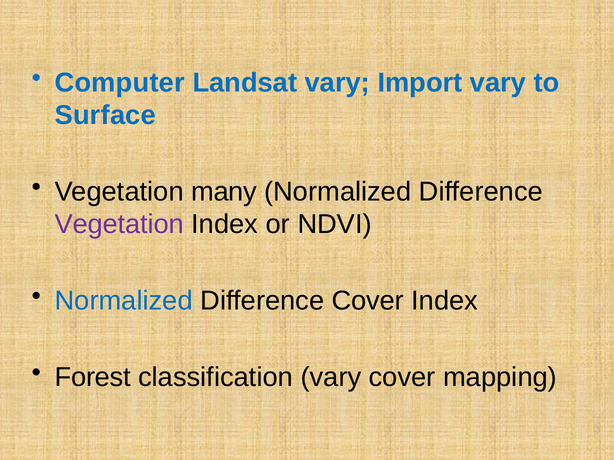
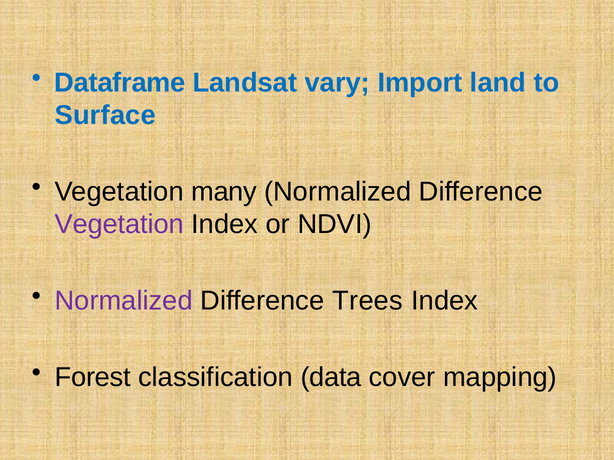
Computer: Computer -> Dataframe
Import vary: vary -> land
Normalized at (124, 301) colour: blue -> purple
Difference Cover: Cover -> Trees
classification vary: vary -> data
